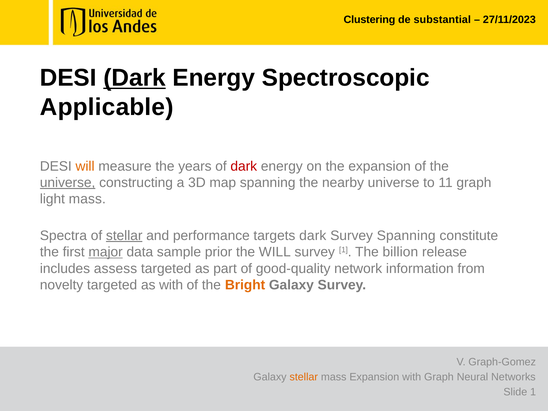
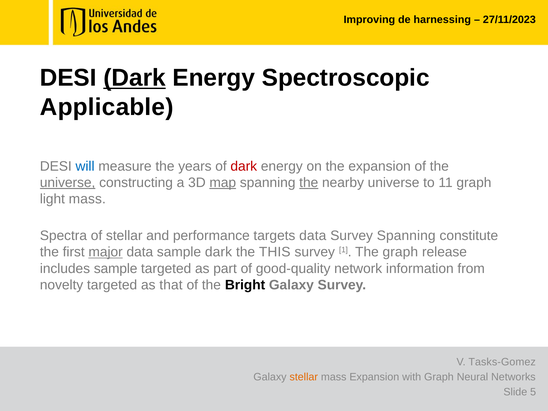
Clustering: Clustering -> Improving
substantial: substantial -> harnessing
will at (85, 166) colour: orange -> blue
map underline: none -> present
the at (309, 183) underline: none -> present
stellar at (124, 236) underline: present -> none
targets dark: dark -> data
sample prior: prior -> dark
the WILL: WILL -> THIS
The billion: billion -> graph
includes assess: assess -> sample
as with: with -> that
Bright colour: orange -> black
Graph-Gomez: Graph-Gomez -> Tasks-Gomez
Slide 1: 1 -> 5
